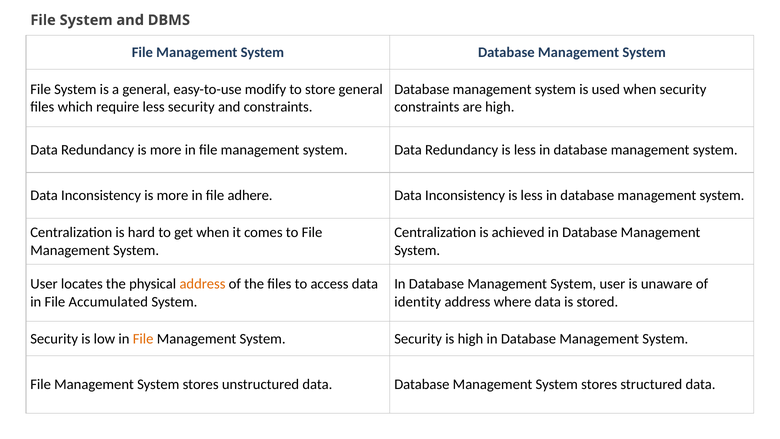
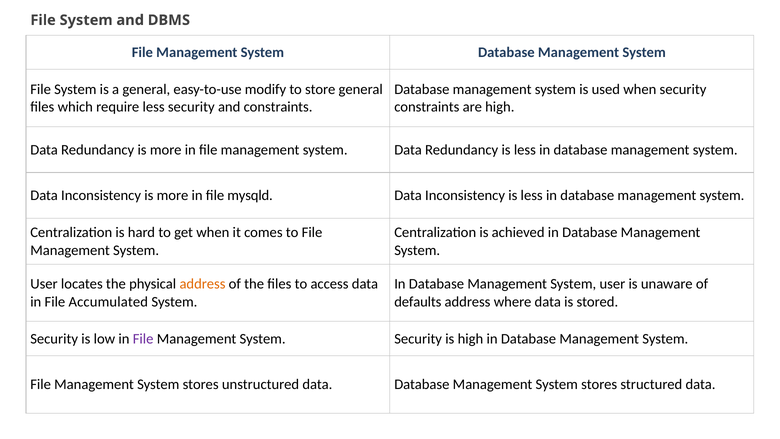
adhere: adhere -> mysqld
identity: identity -> defaults
File at (143, 339) colour: orange -> purple
